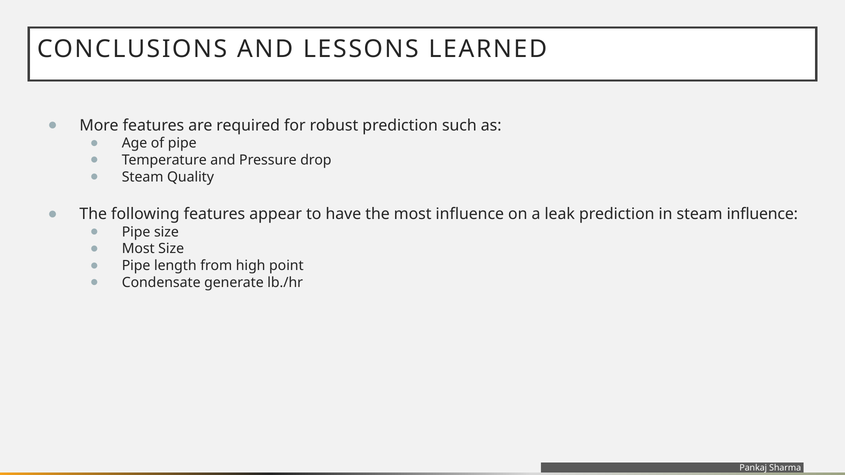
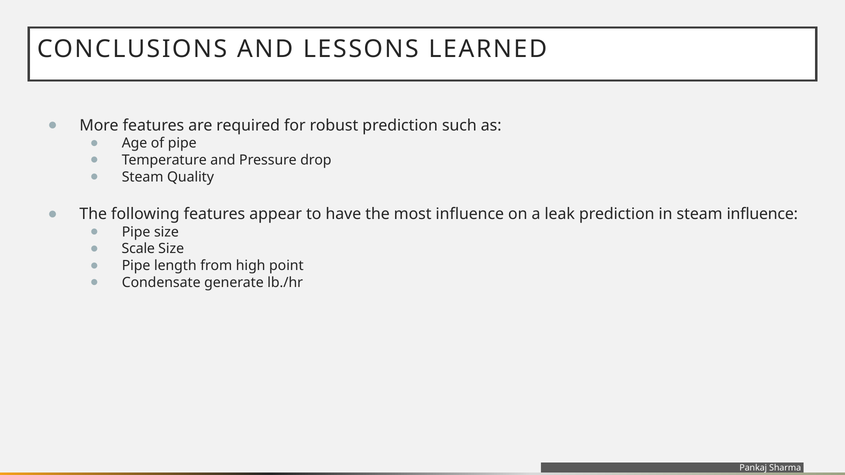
Most at (138, 249): Most -> Scale
